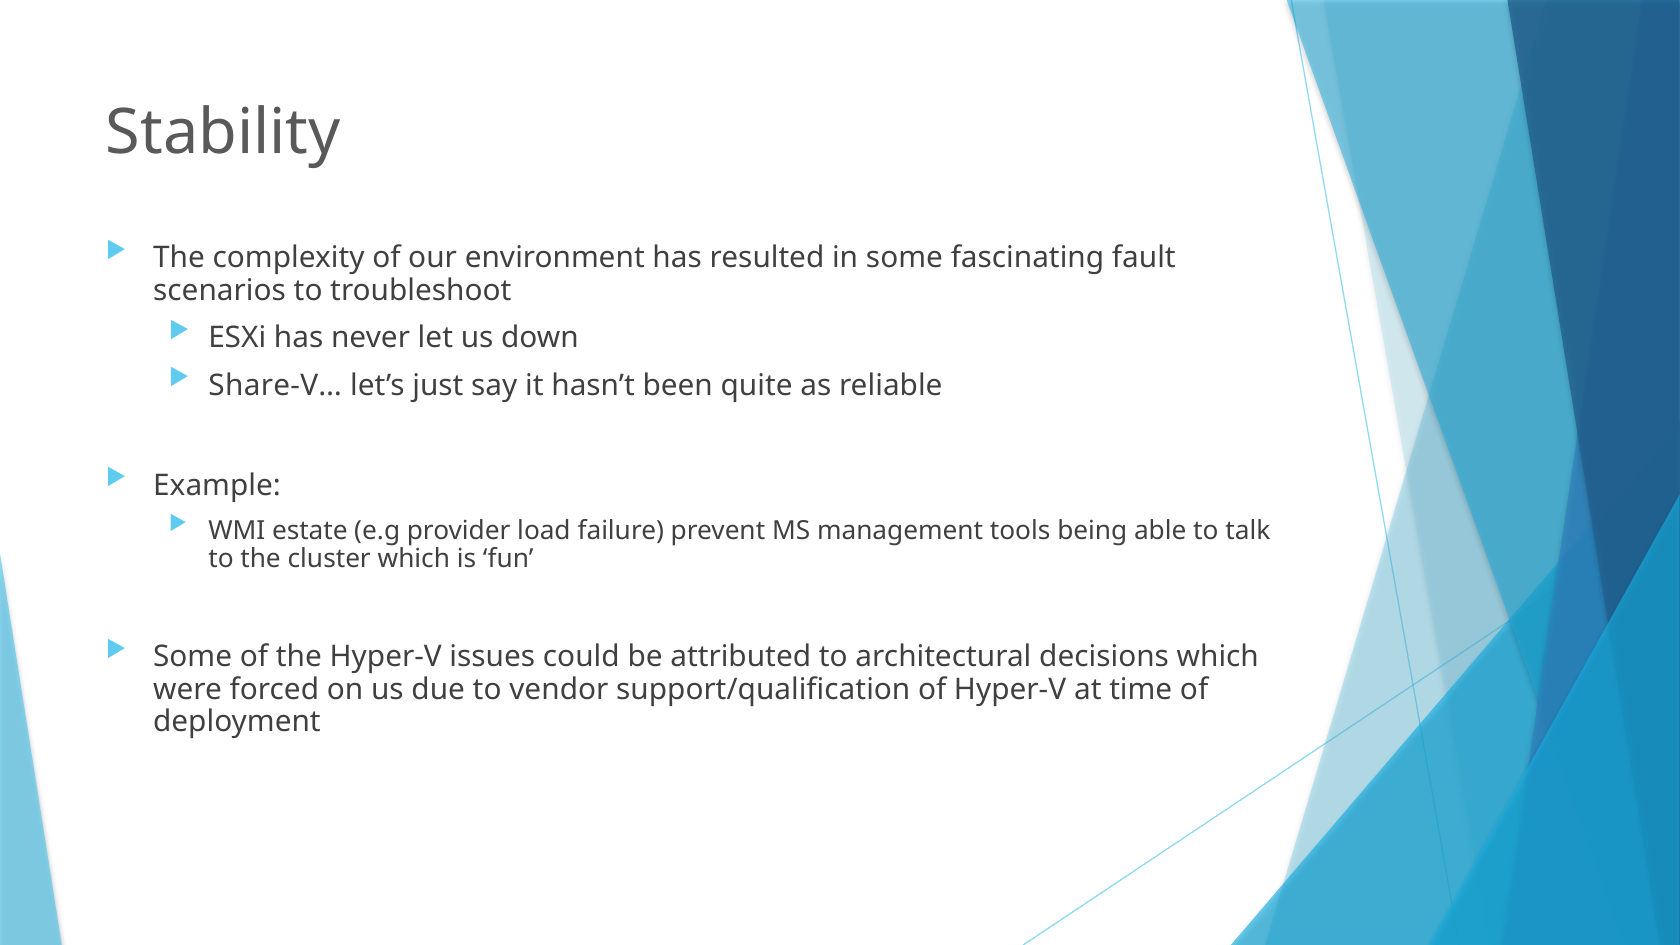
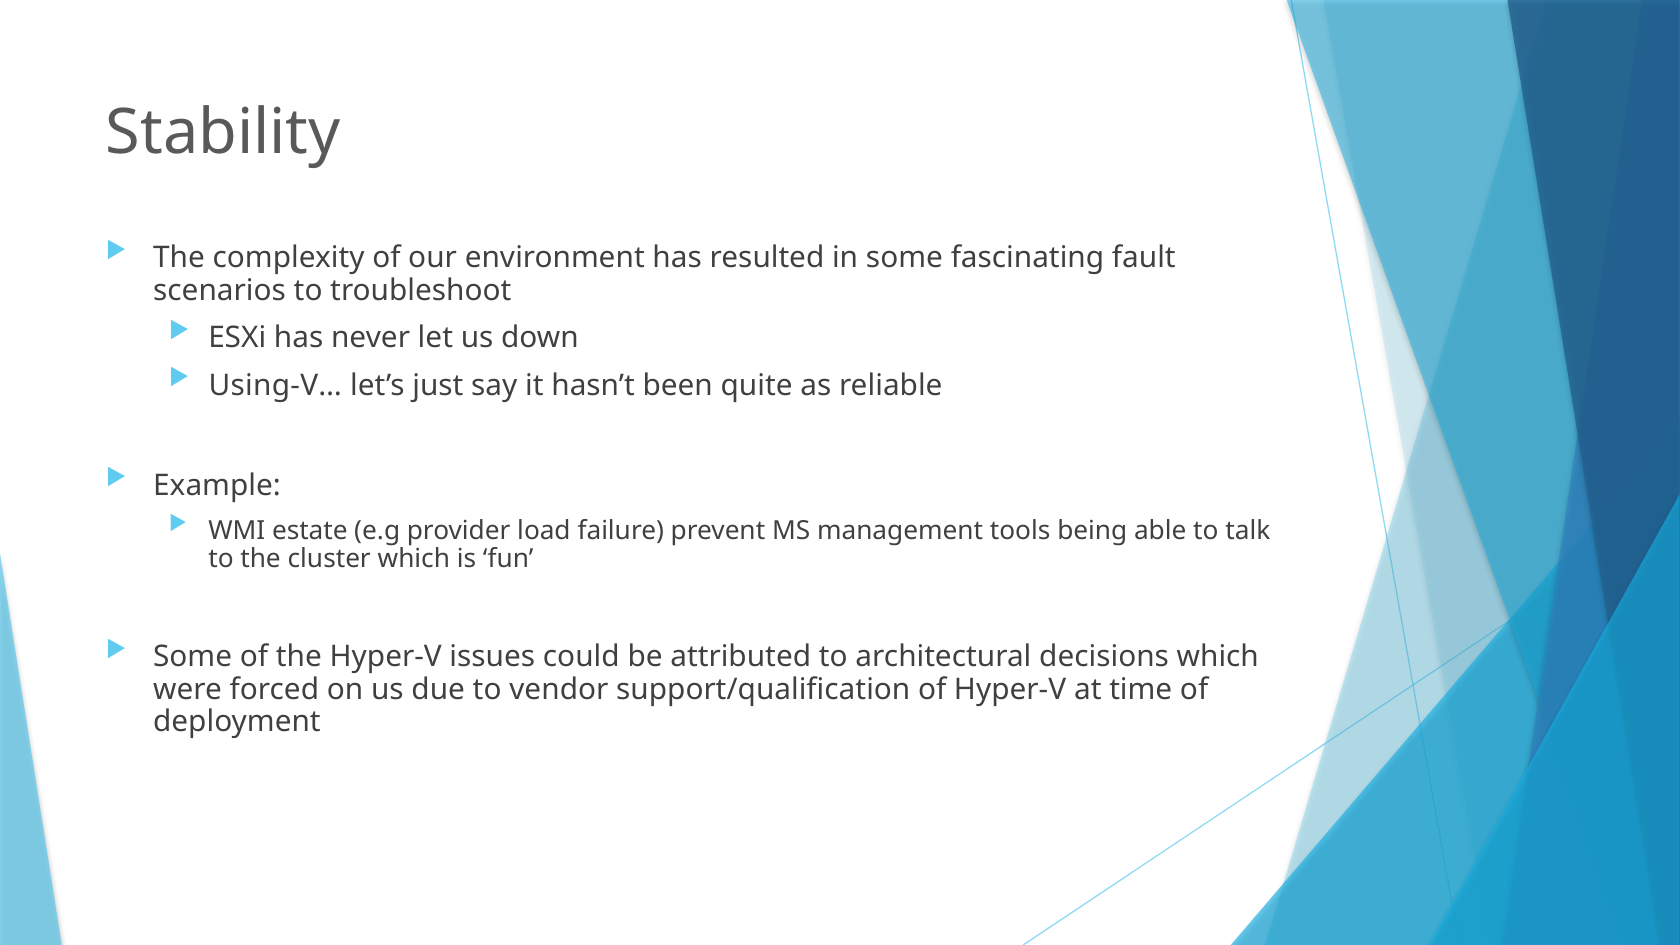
Share-V…: Share-V… -> Using-V…
